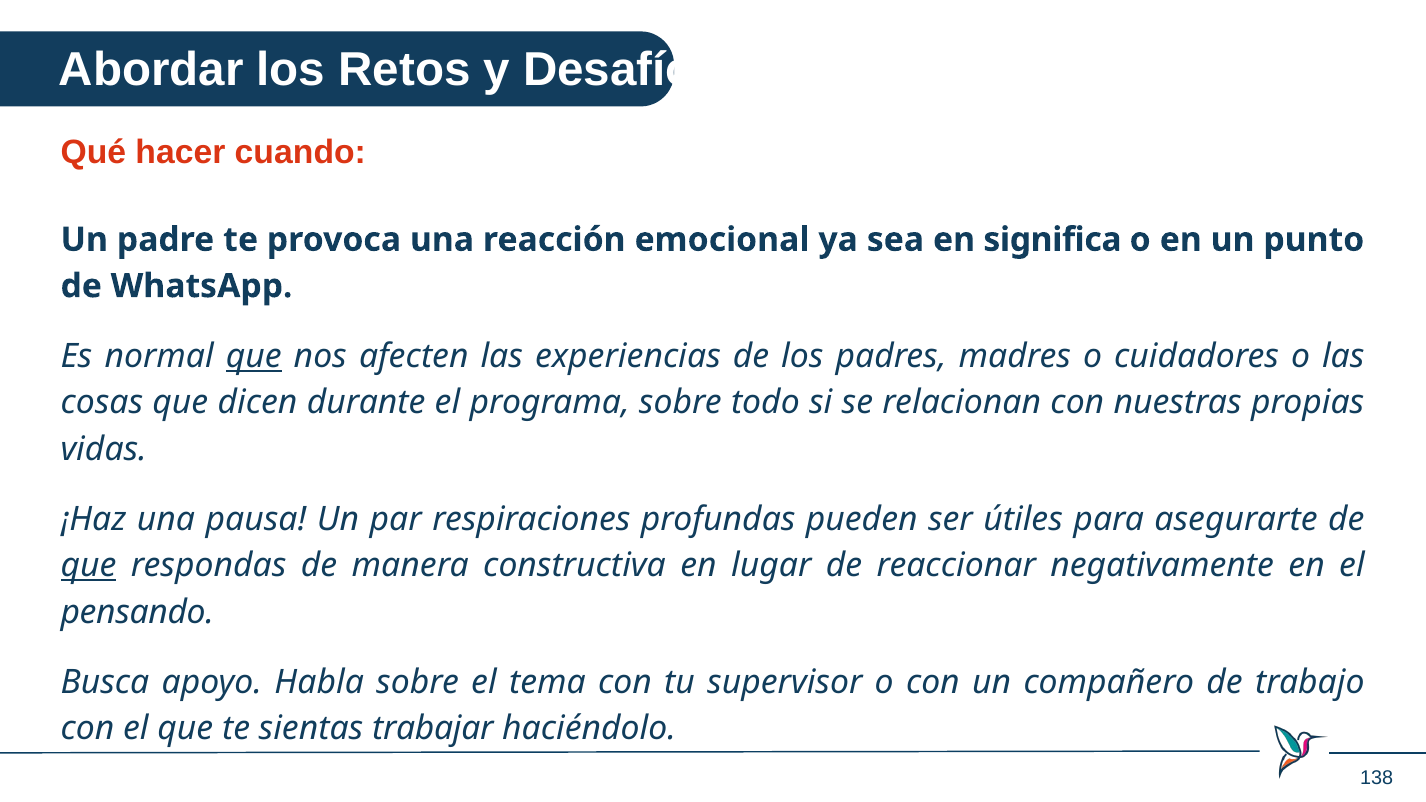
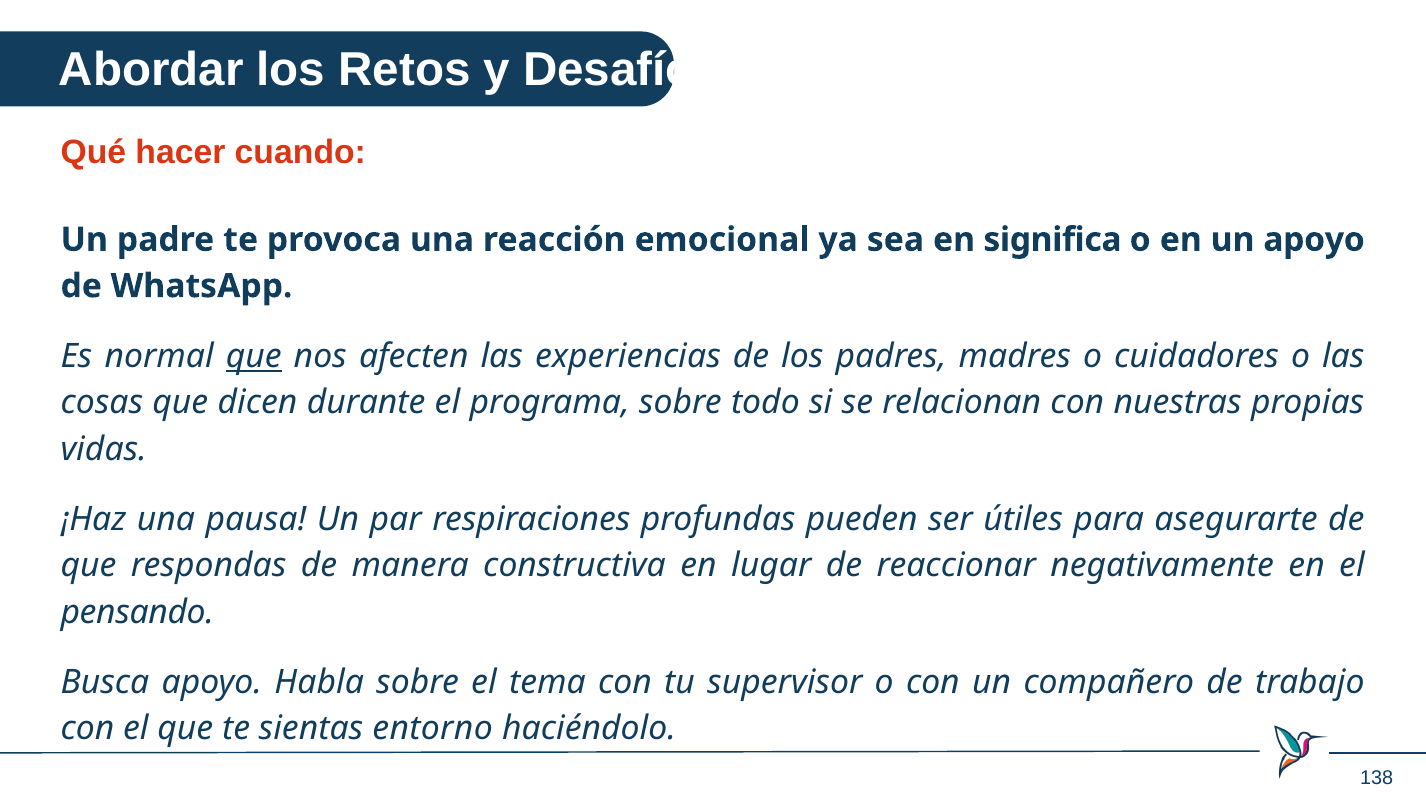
un punto: punto -> apoyo
que at (88, 566) underline: present -> none
trabajar: trabajar -> entorno
